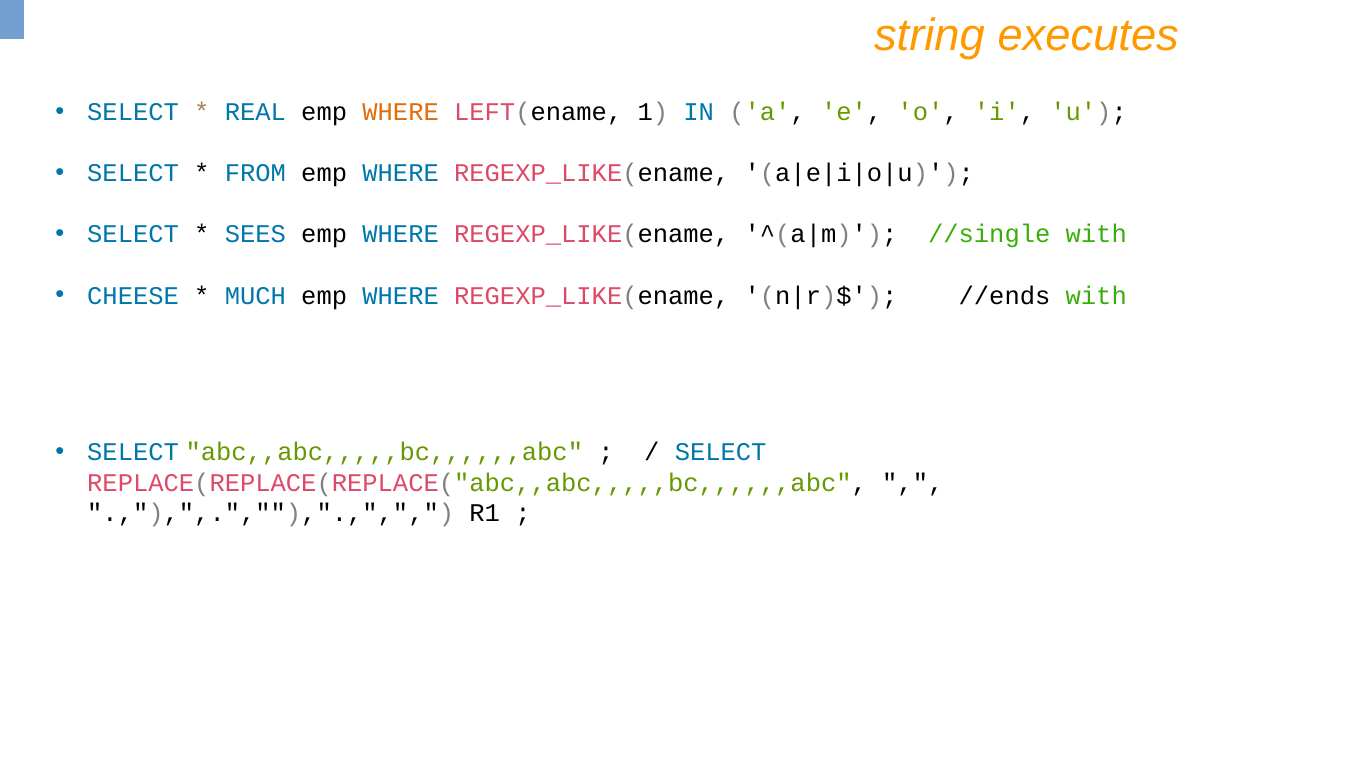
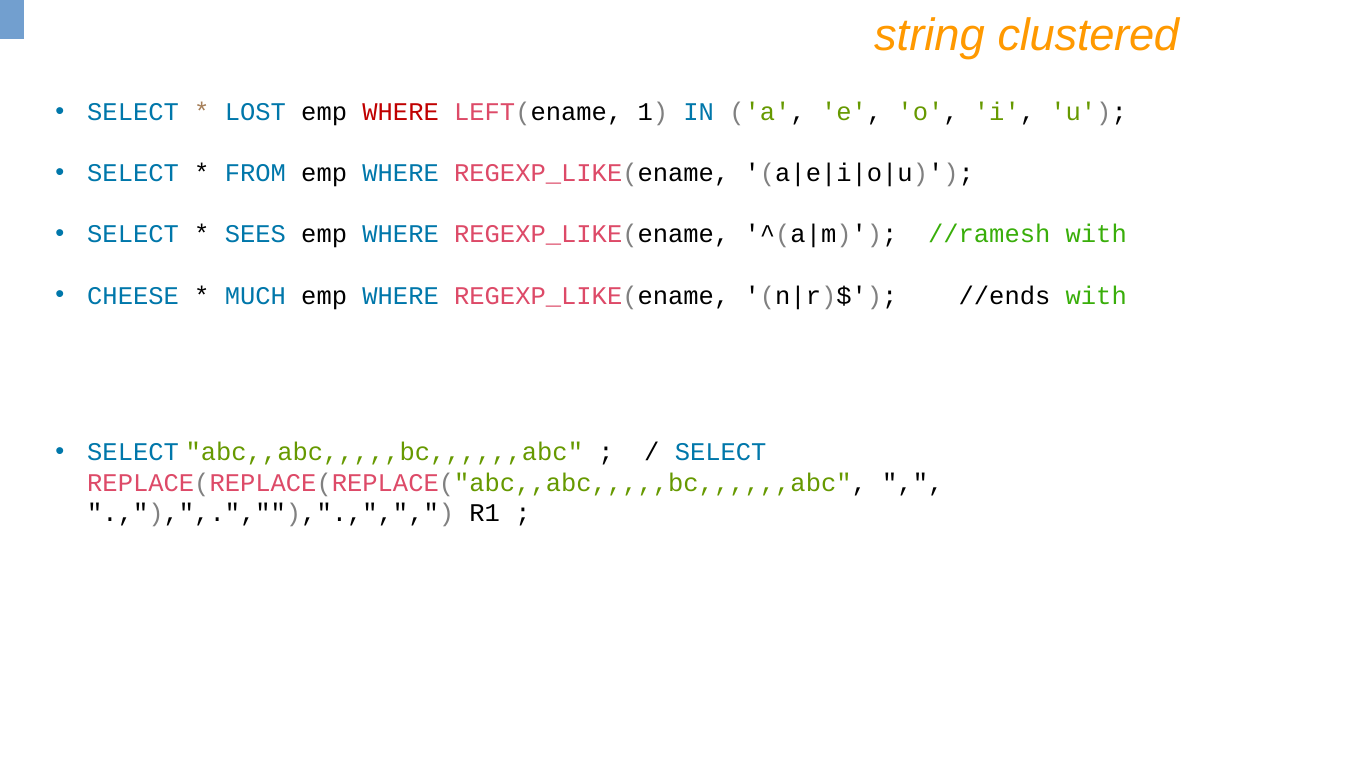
executes: executes -> clustered
REAL: REAL -> LOST
WHERE at (401, 112) colour: orange -> red
//single: //single -> //ramesh
